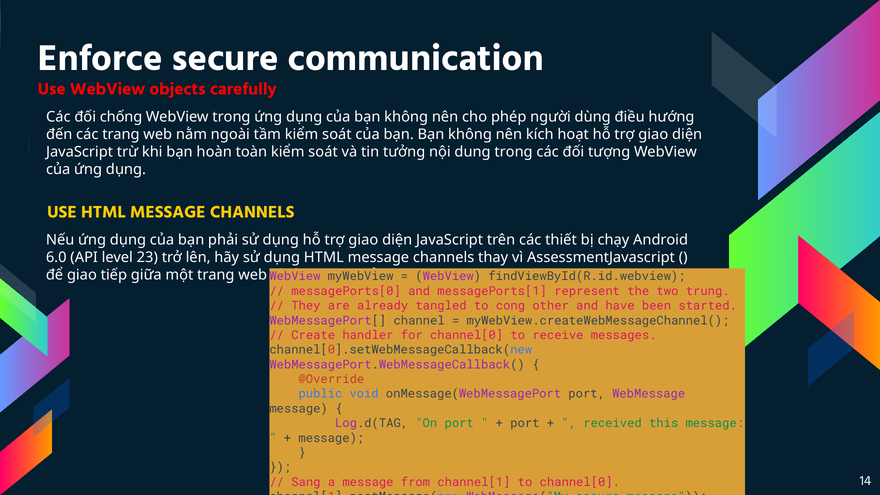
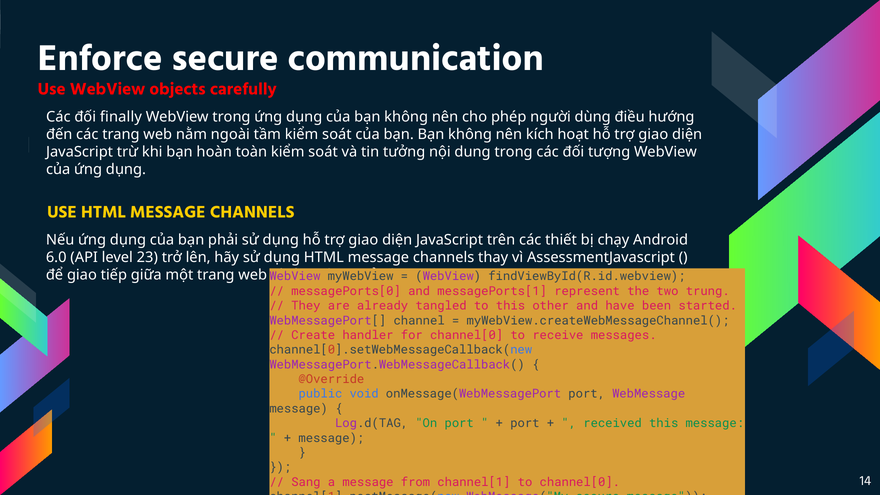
chống: chống -> finally
to cong: cong -> this
